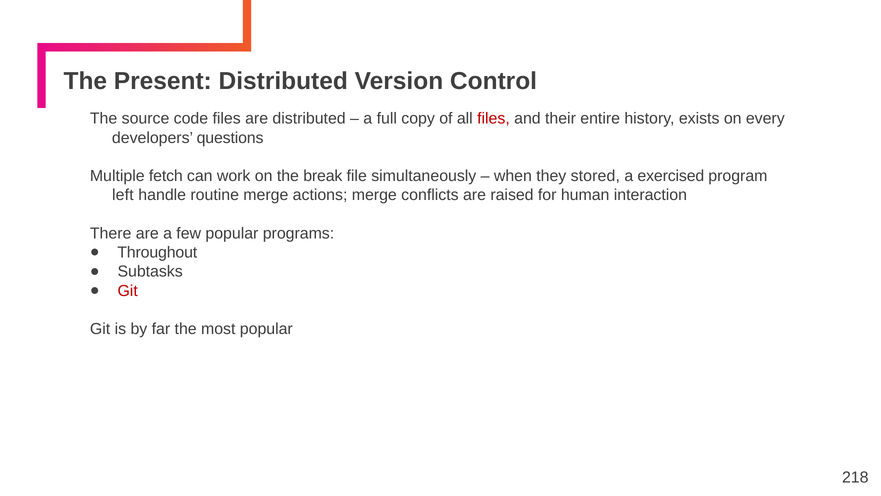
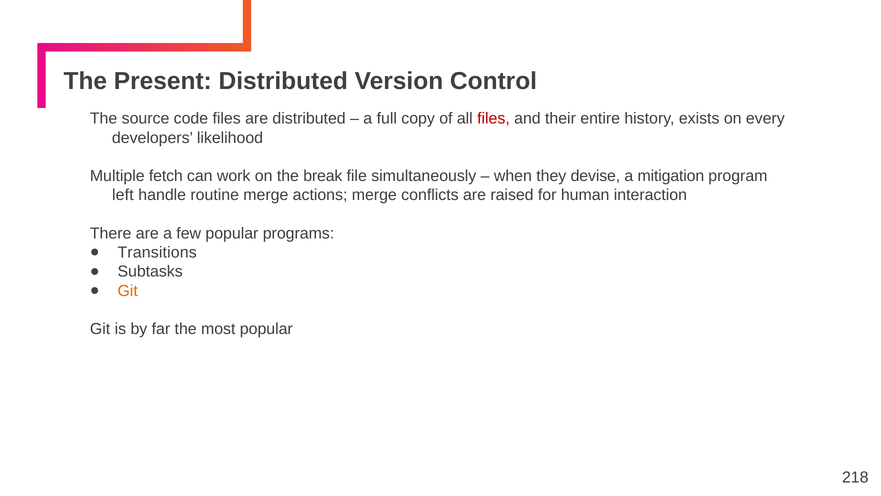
questions: questions -> likelihood
stored: stored -> devise
exercised: exercised -> mitigation
Throughout: Throughout -> Transitions
Git at (128, 291) colour: red -> orange
